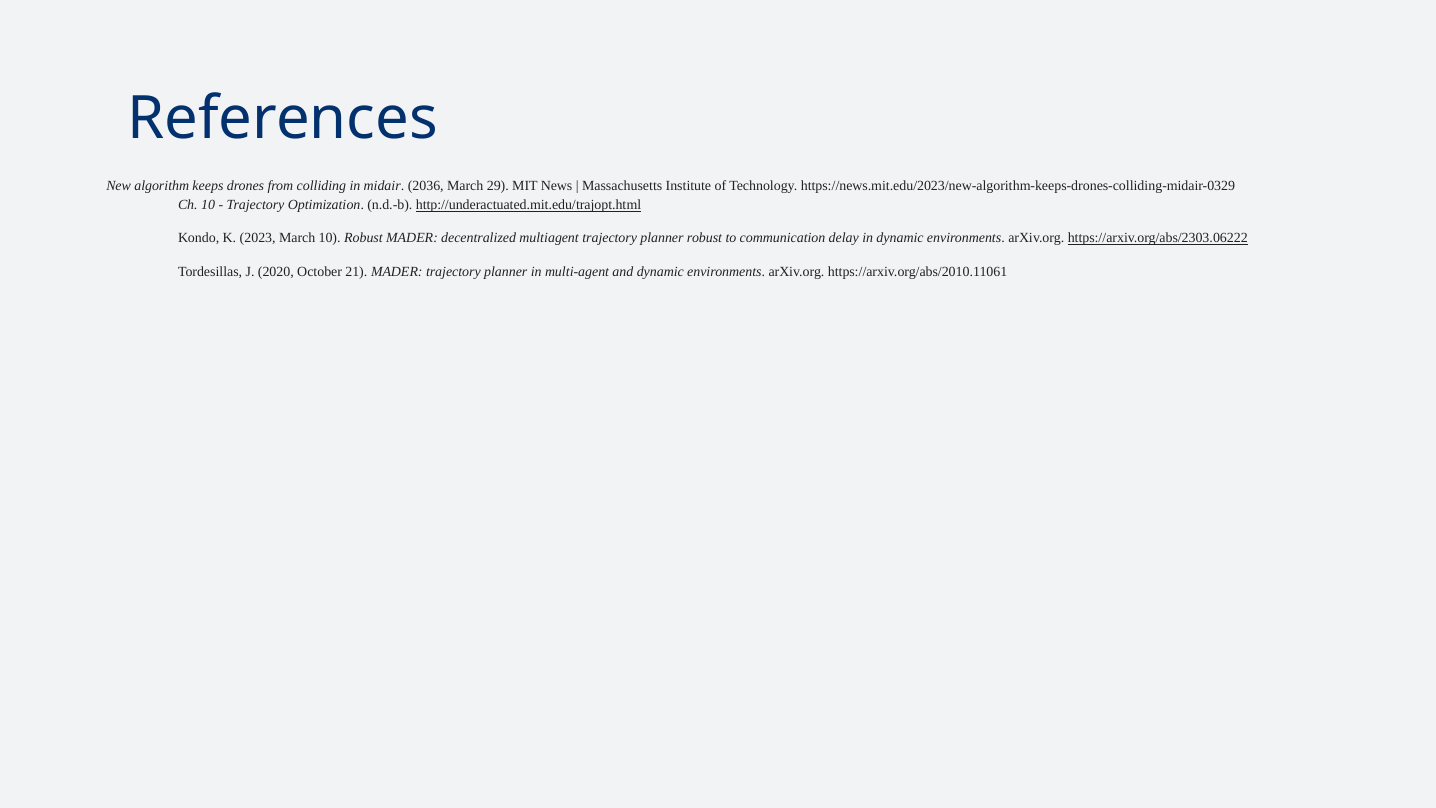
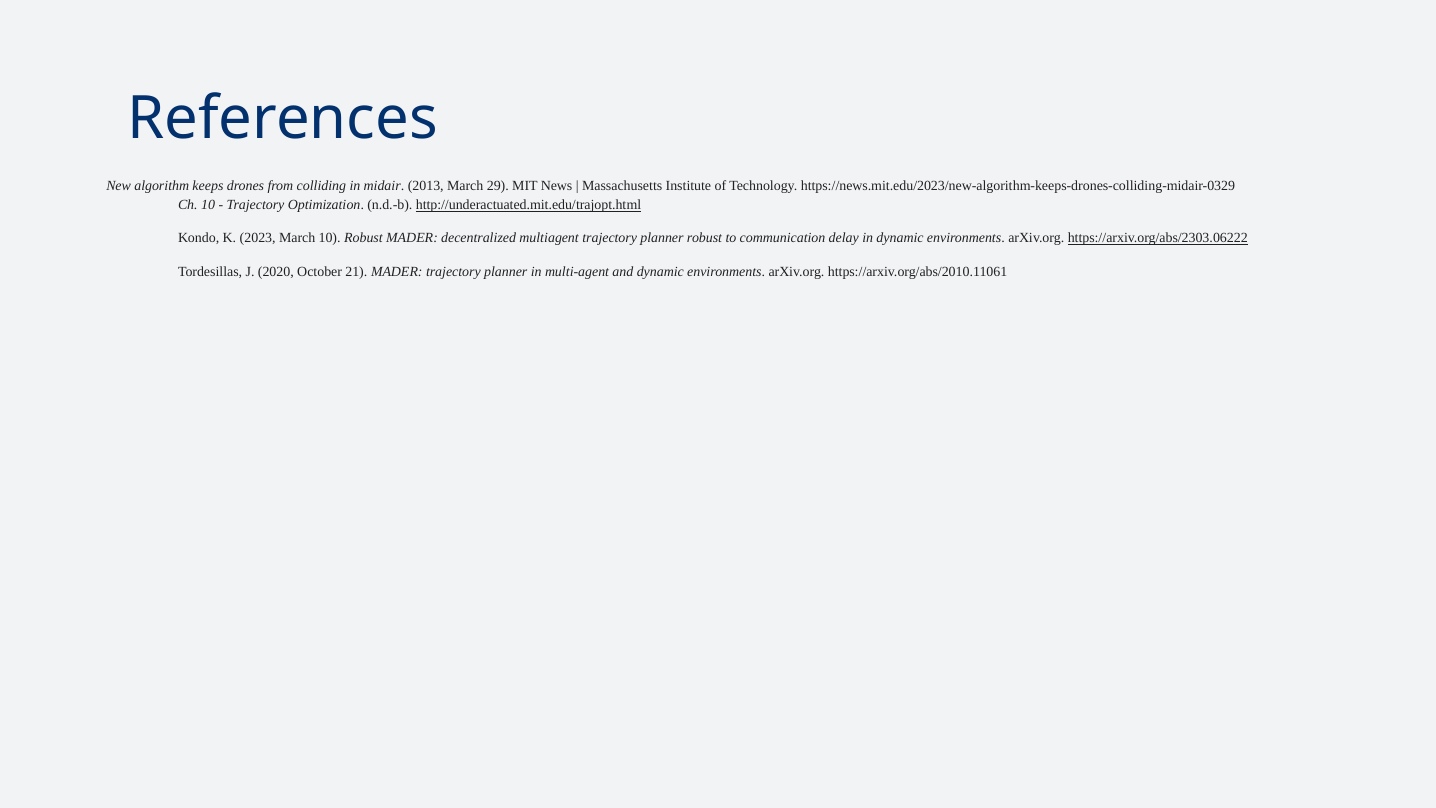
2036: 2036 -> 2013
